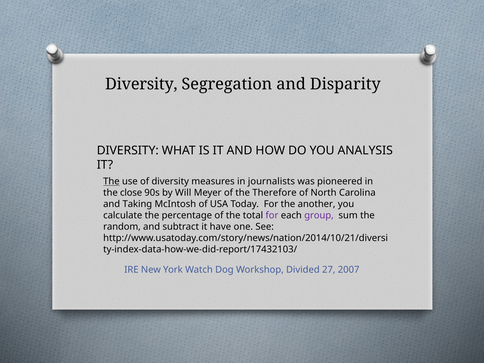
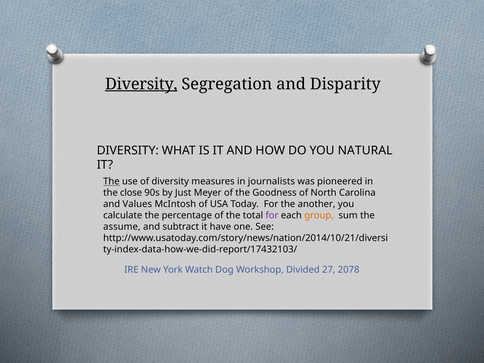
Diversity at (141, 84) underline: none -> present
ANALYSIS: ANALYSIS -> NATURAL
Will: Will -> Just
Therefore: Therefore -> Goodness
Taking: Taking -> Values
group colour: purple -> orange
random: random -> assume
2007: 2007 -> 2078
